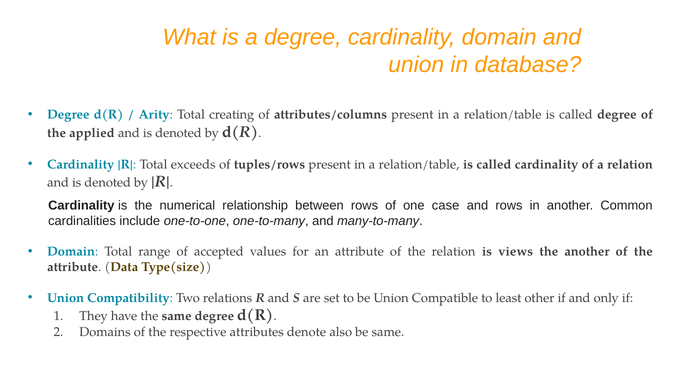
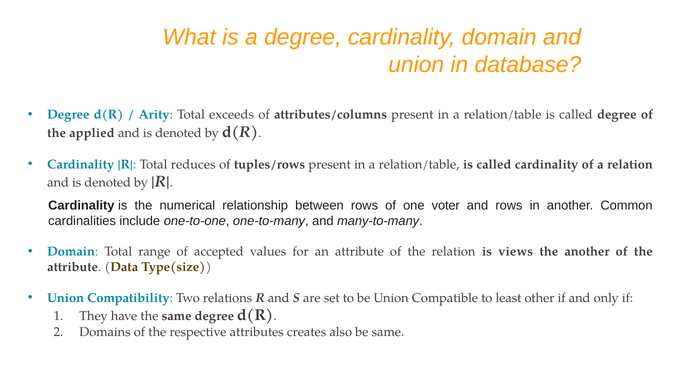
creating: creating -> exceeds
exceeds: exceeds -> reduces
case: case -> voter
denote: denote -> creates
